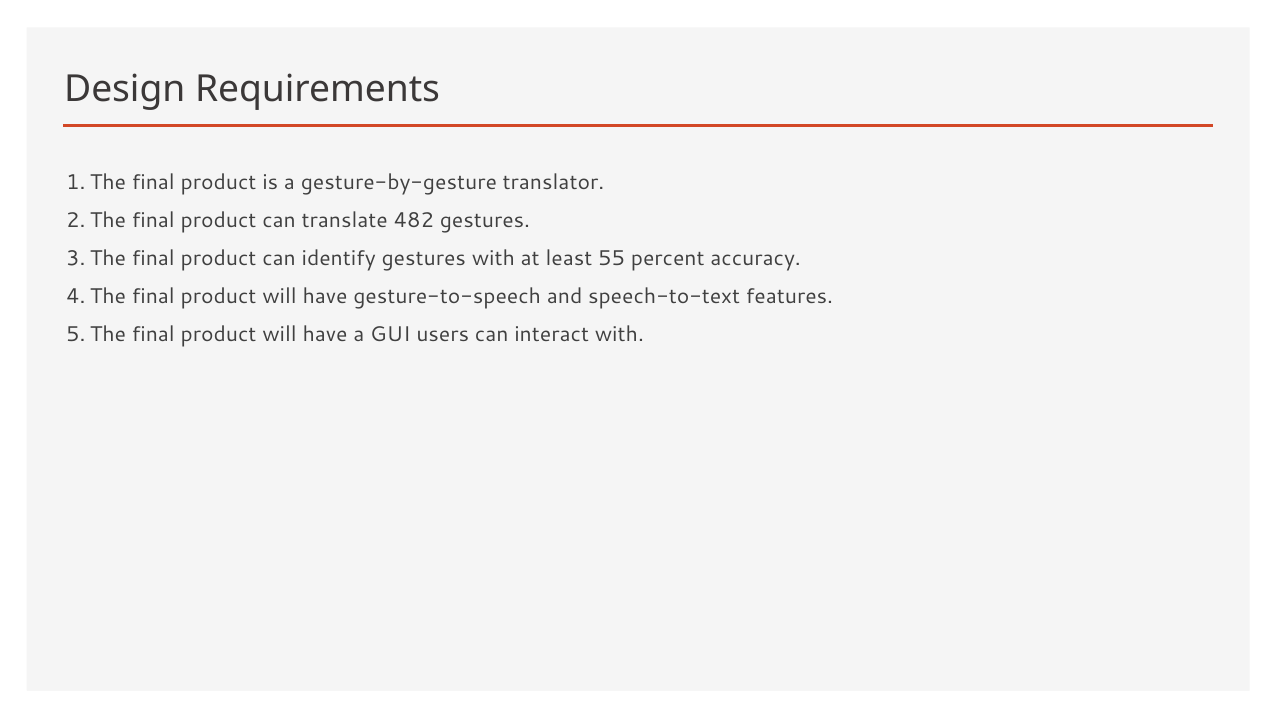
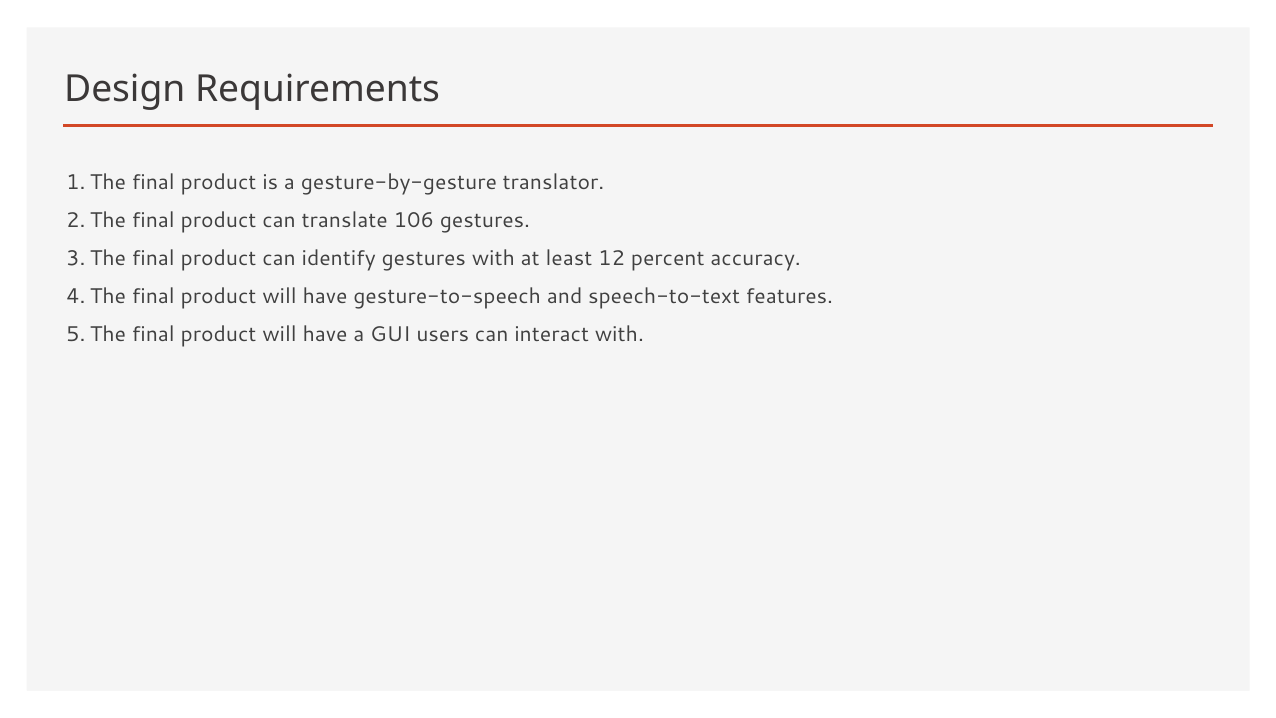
482: 482 -> 106
55: 55 -> 12
